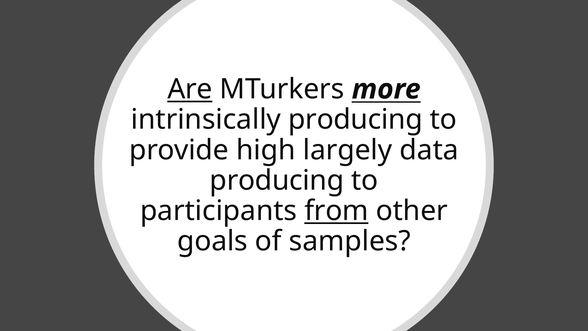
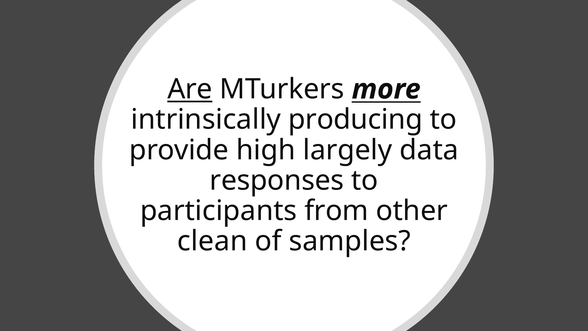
producing at (277, 180): producing -> responses
from underline: present -> none
goals: goals -> clean
